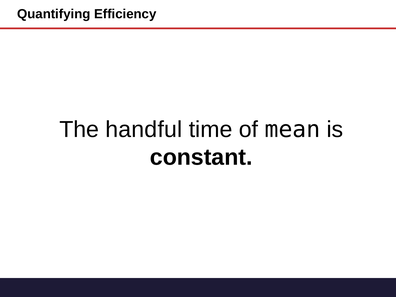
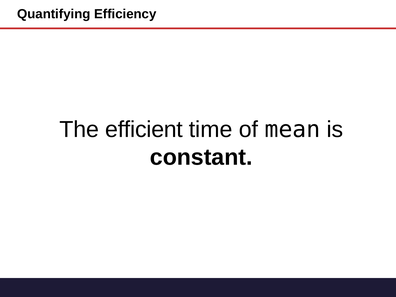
handful: handful -> efficient
